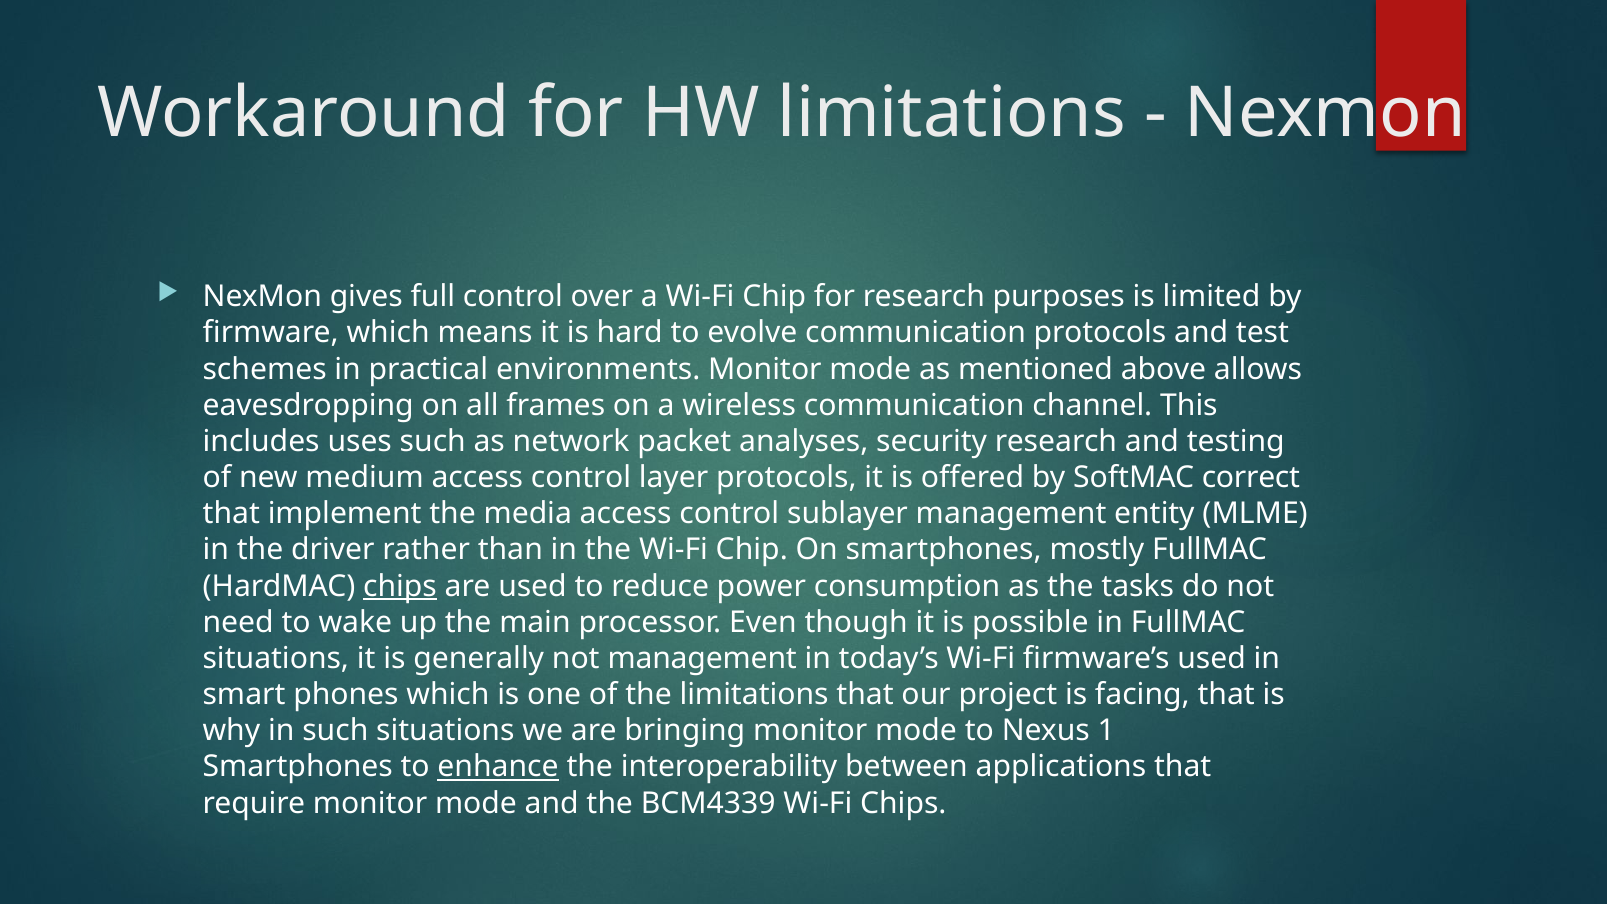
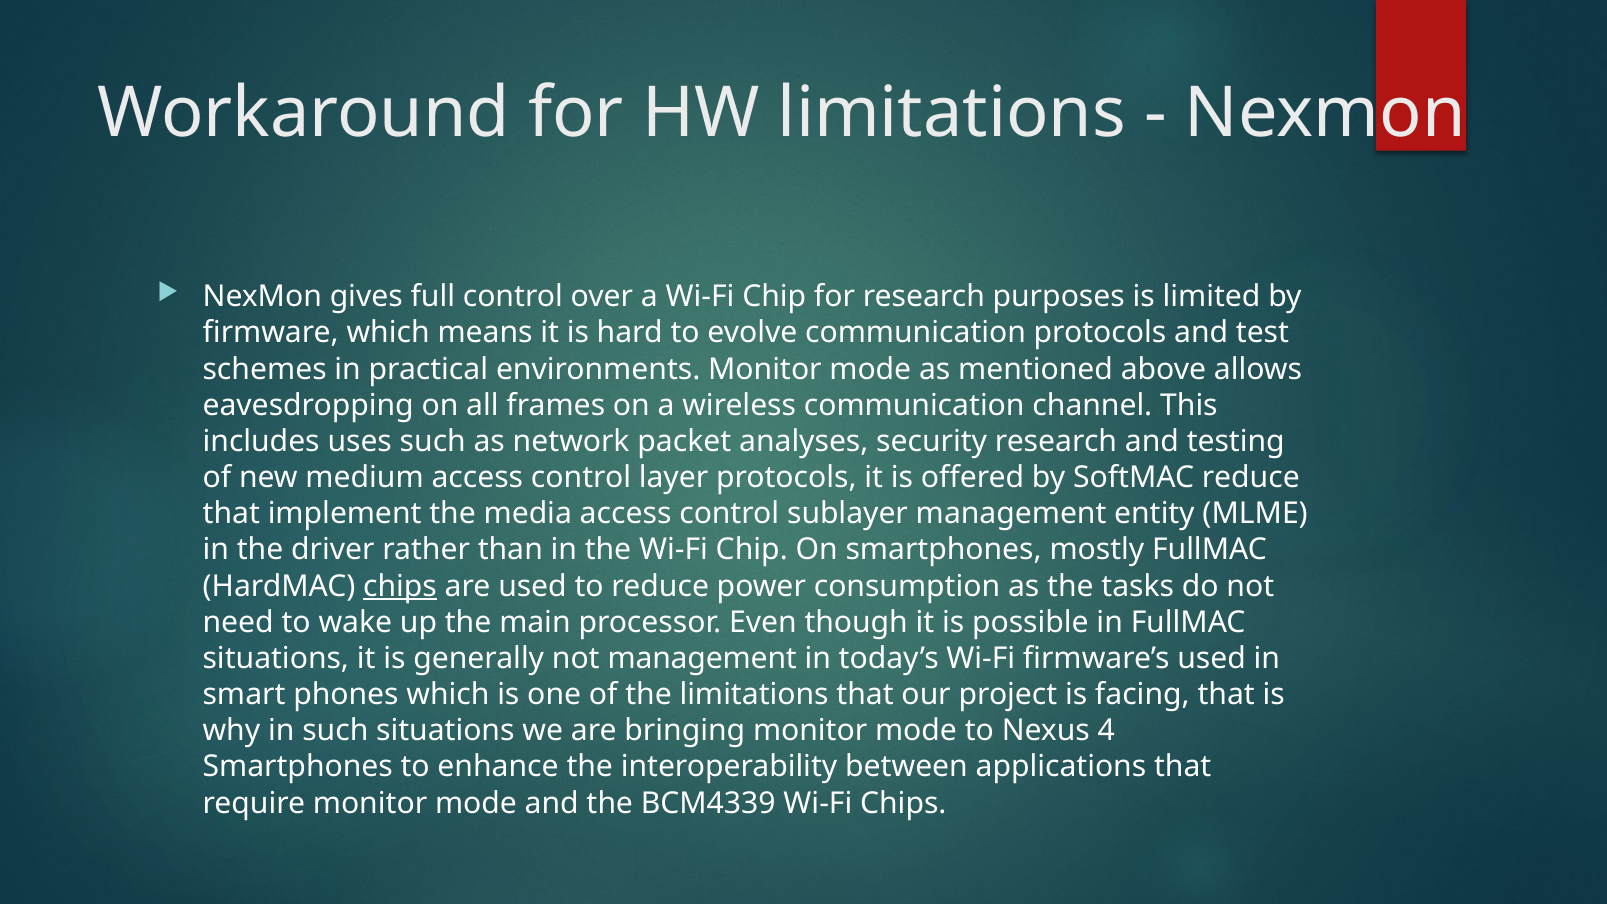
SoftMAC correct: correct -> reduce
1: 1 -> 4
enhance underline: present -> none
